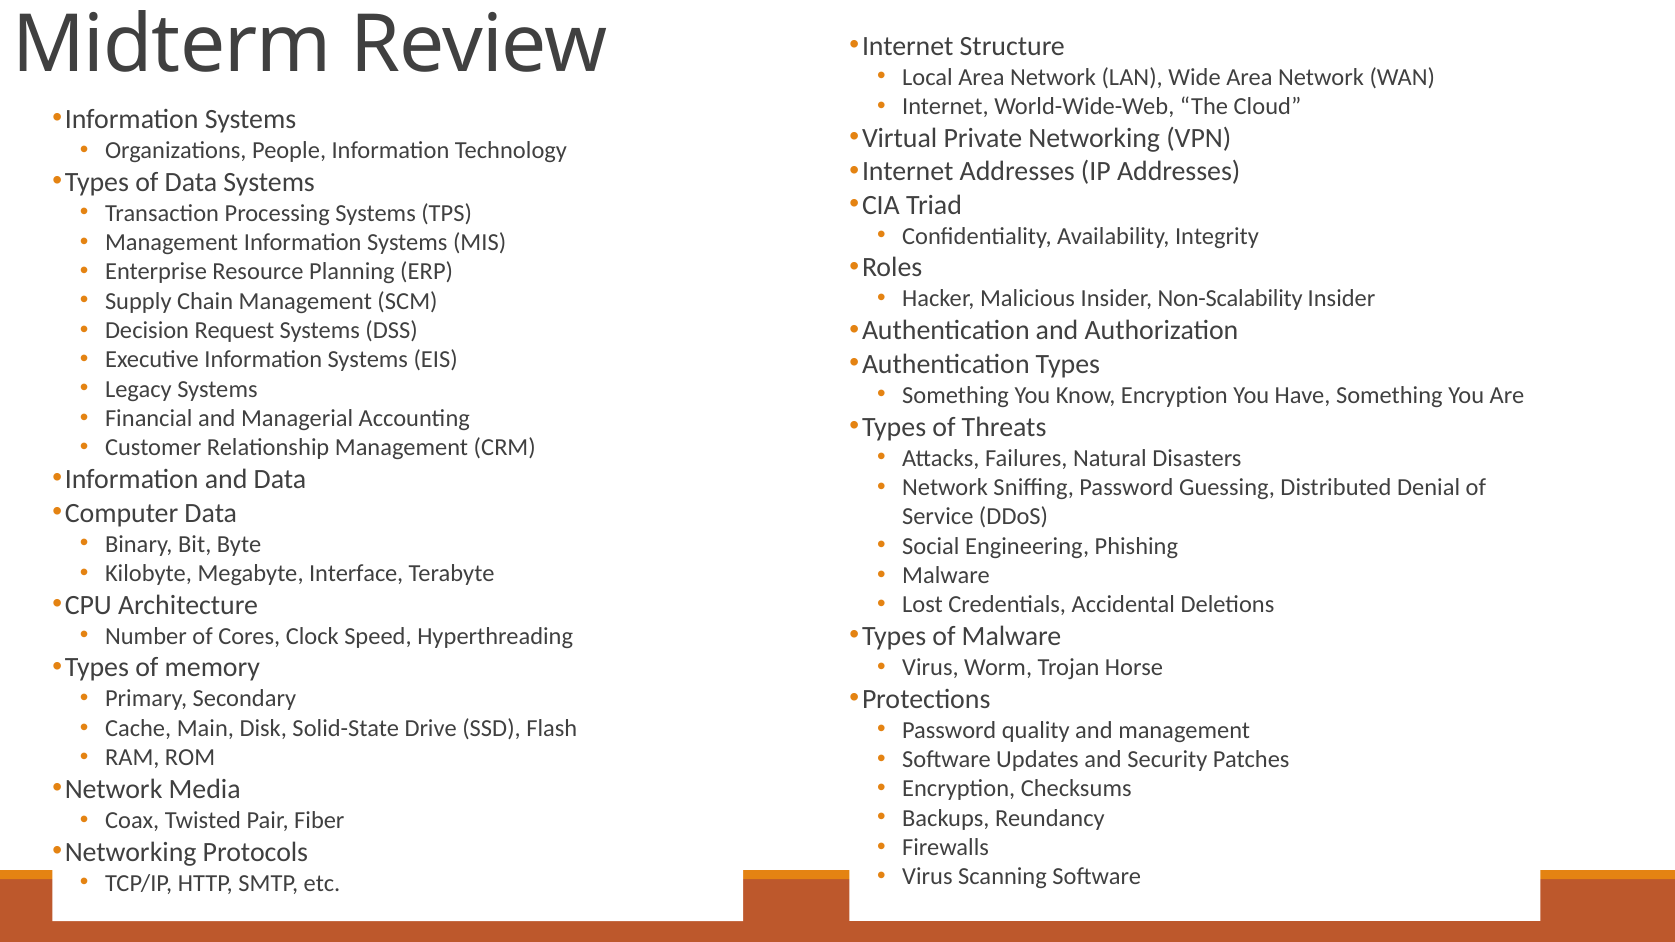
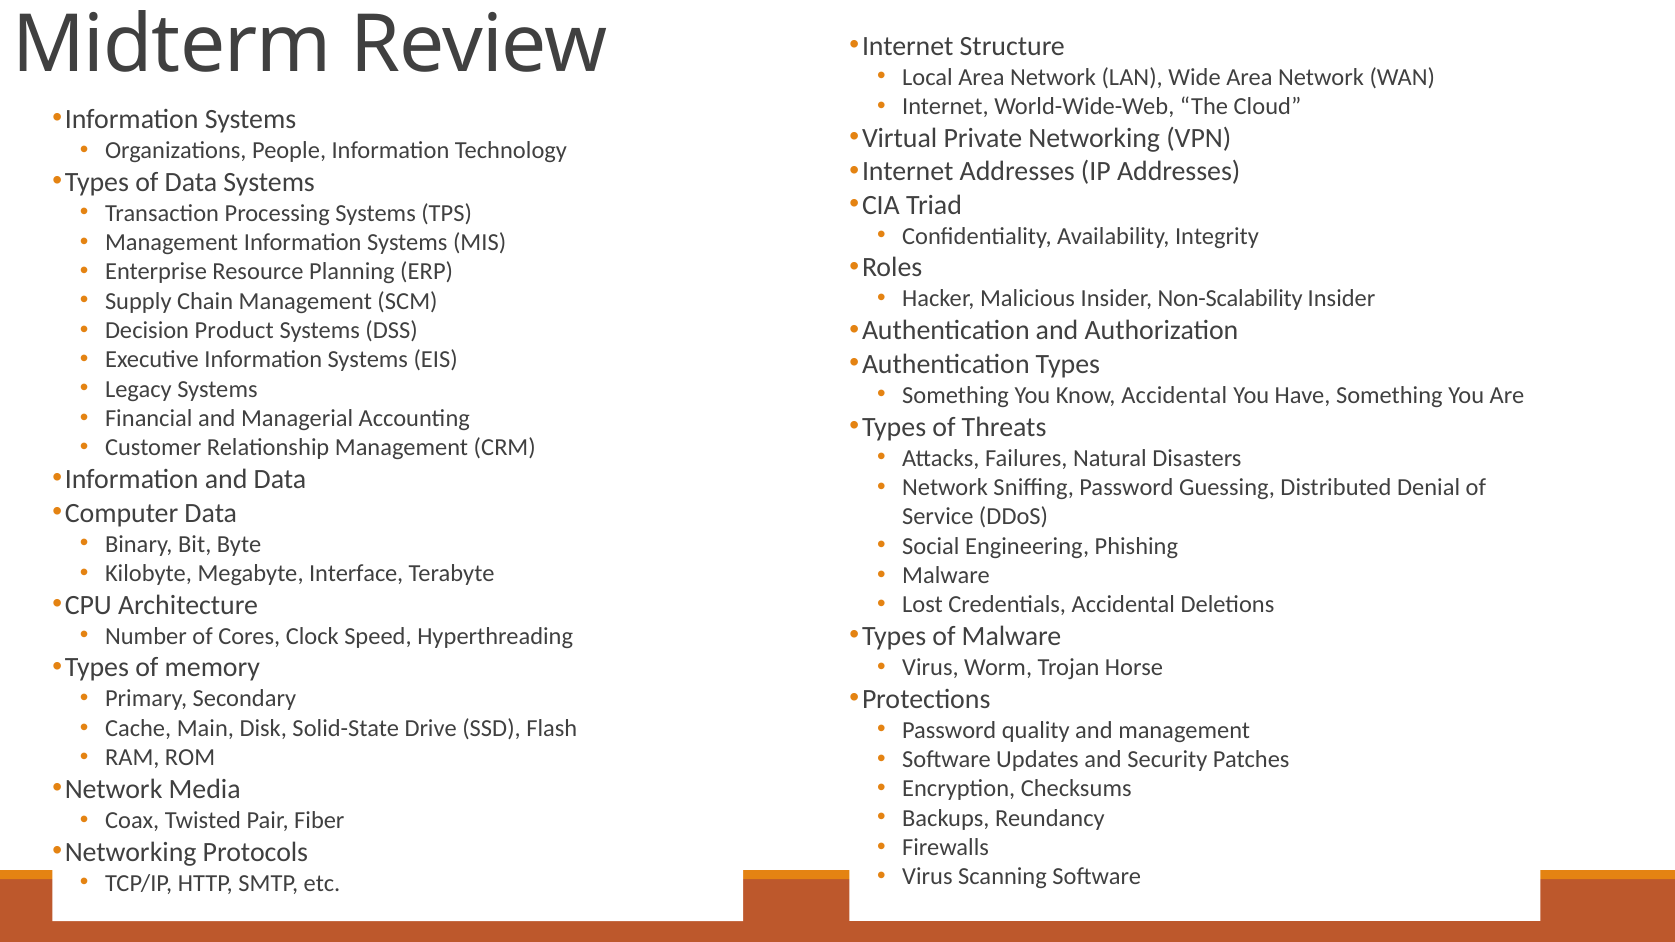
Request: Request -> Product
Know Encryption: Encryption -> Accidental
